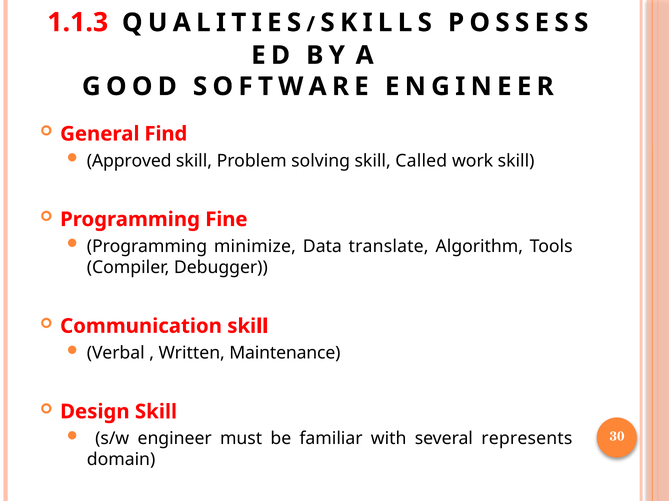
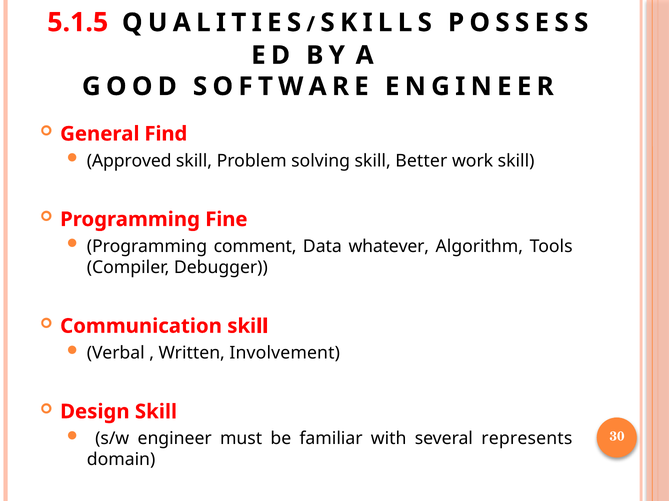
1.1.3: 1.1.3 -> 5.1.5
Called: Called -> Better
minimize: minimize -> comment
translate: translate -> whatever
Maintenance: Maintenance -> Involvement
